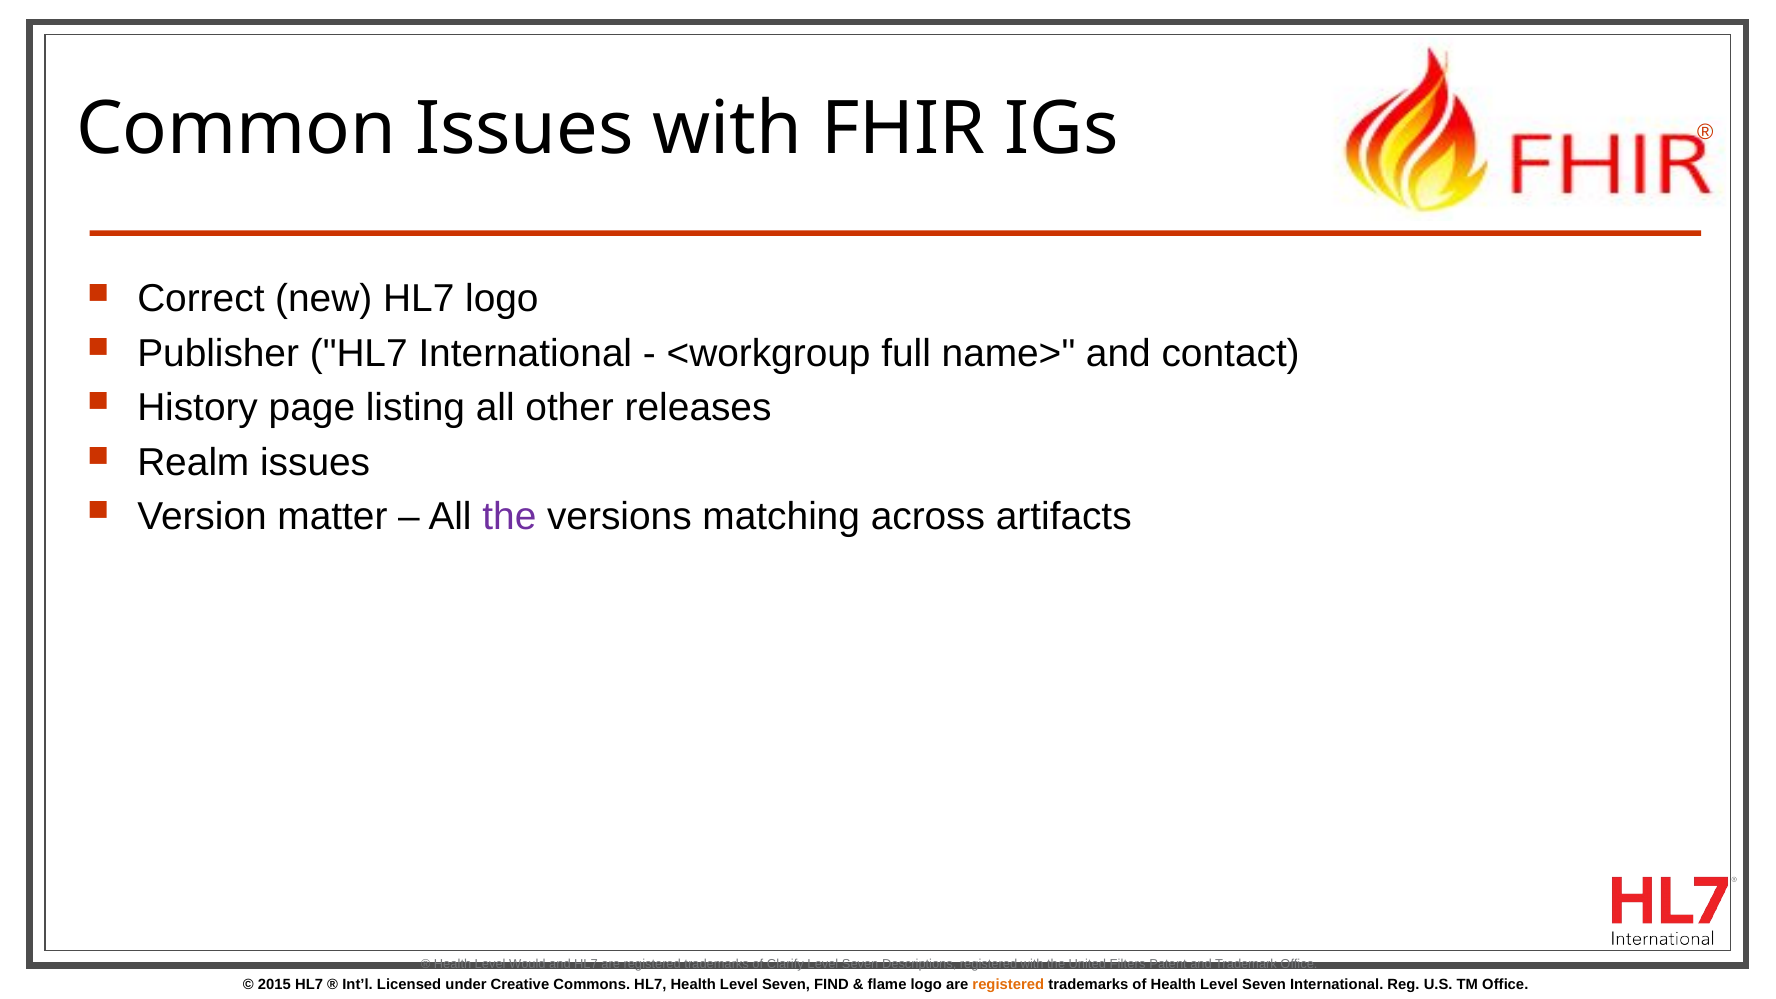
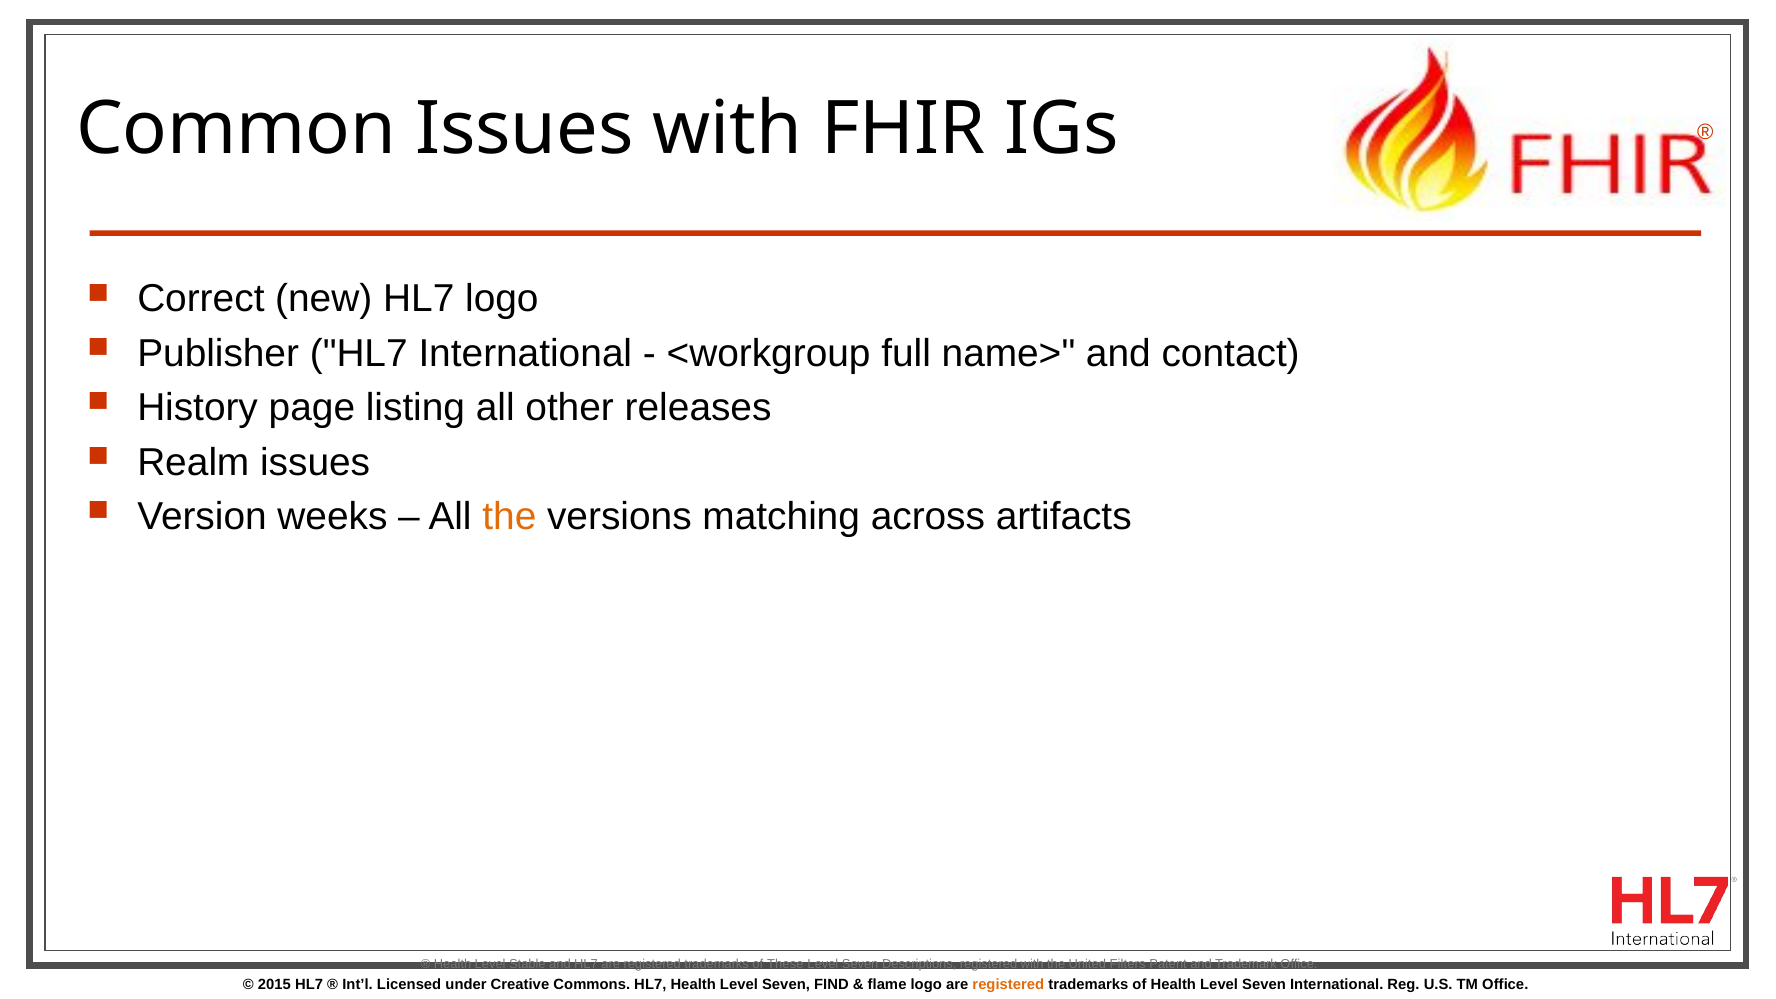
matter: matter -> weeks
the at (509, 517) colour: purple -> orange
Would: Would -> Stable
Clarify: Clarify -> These
